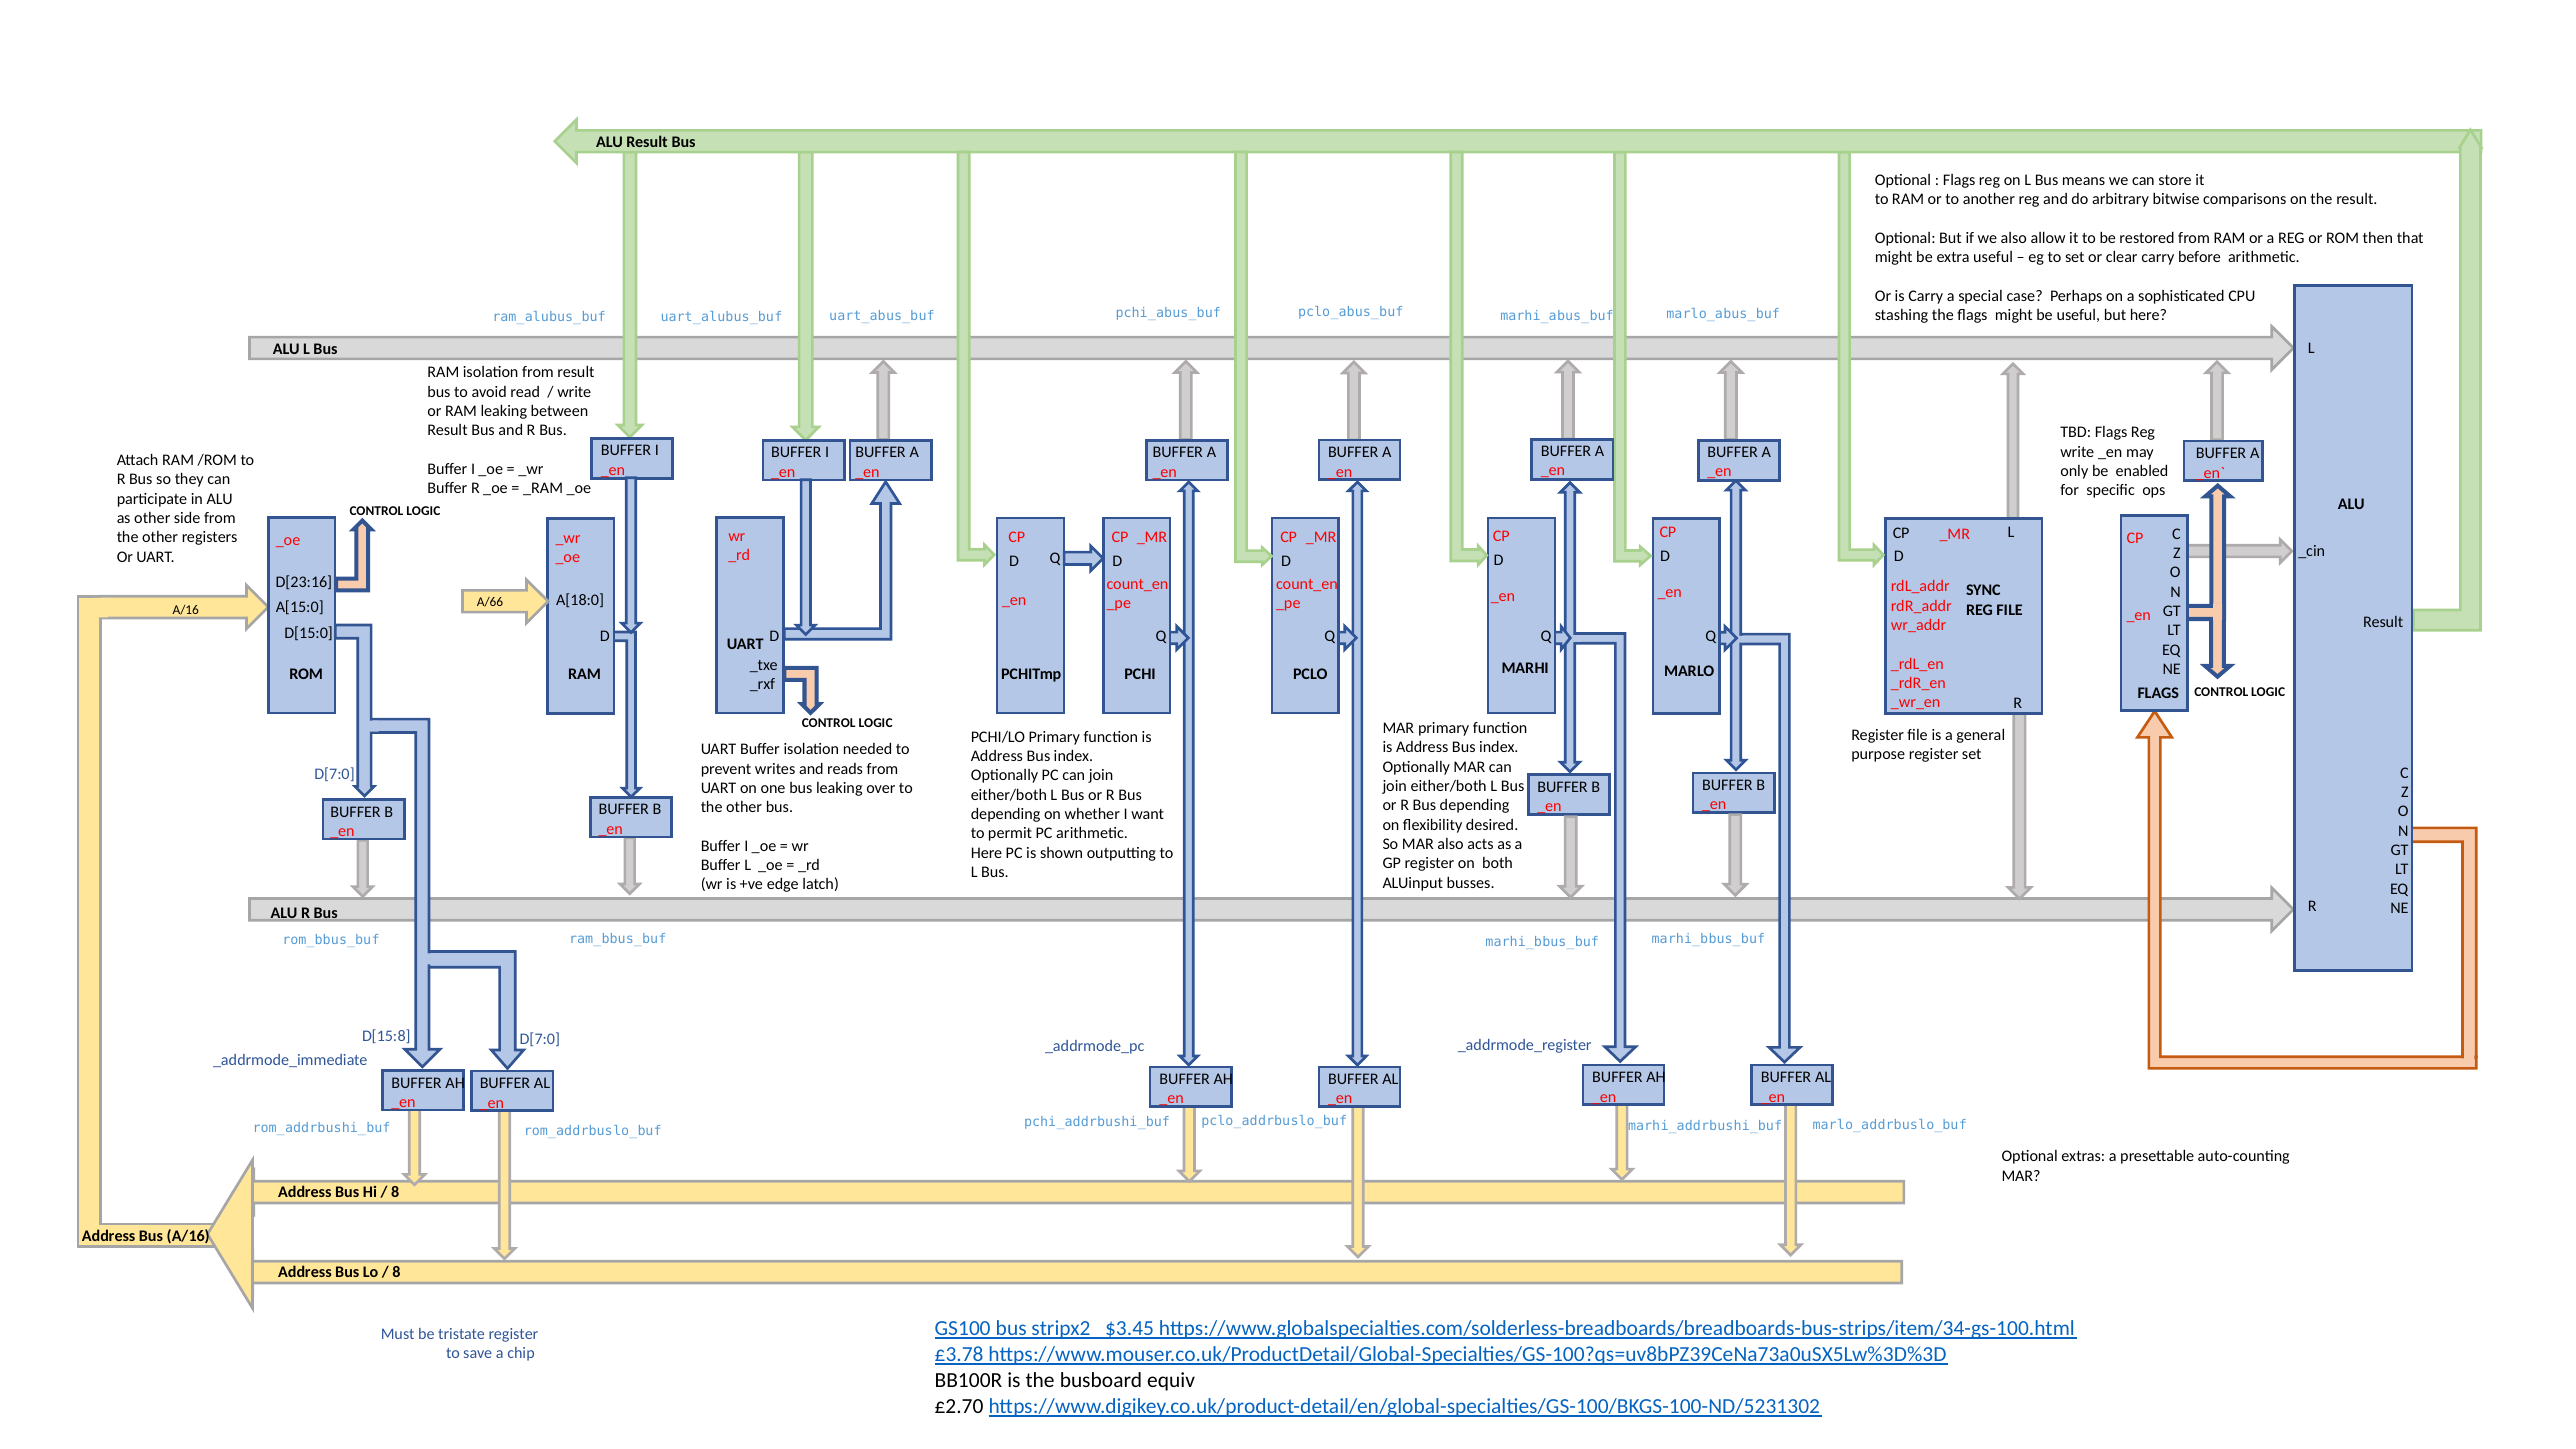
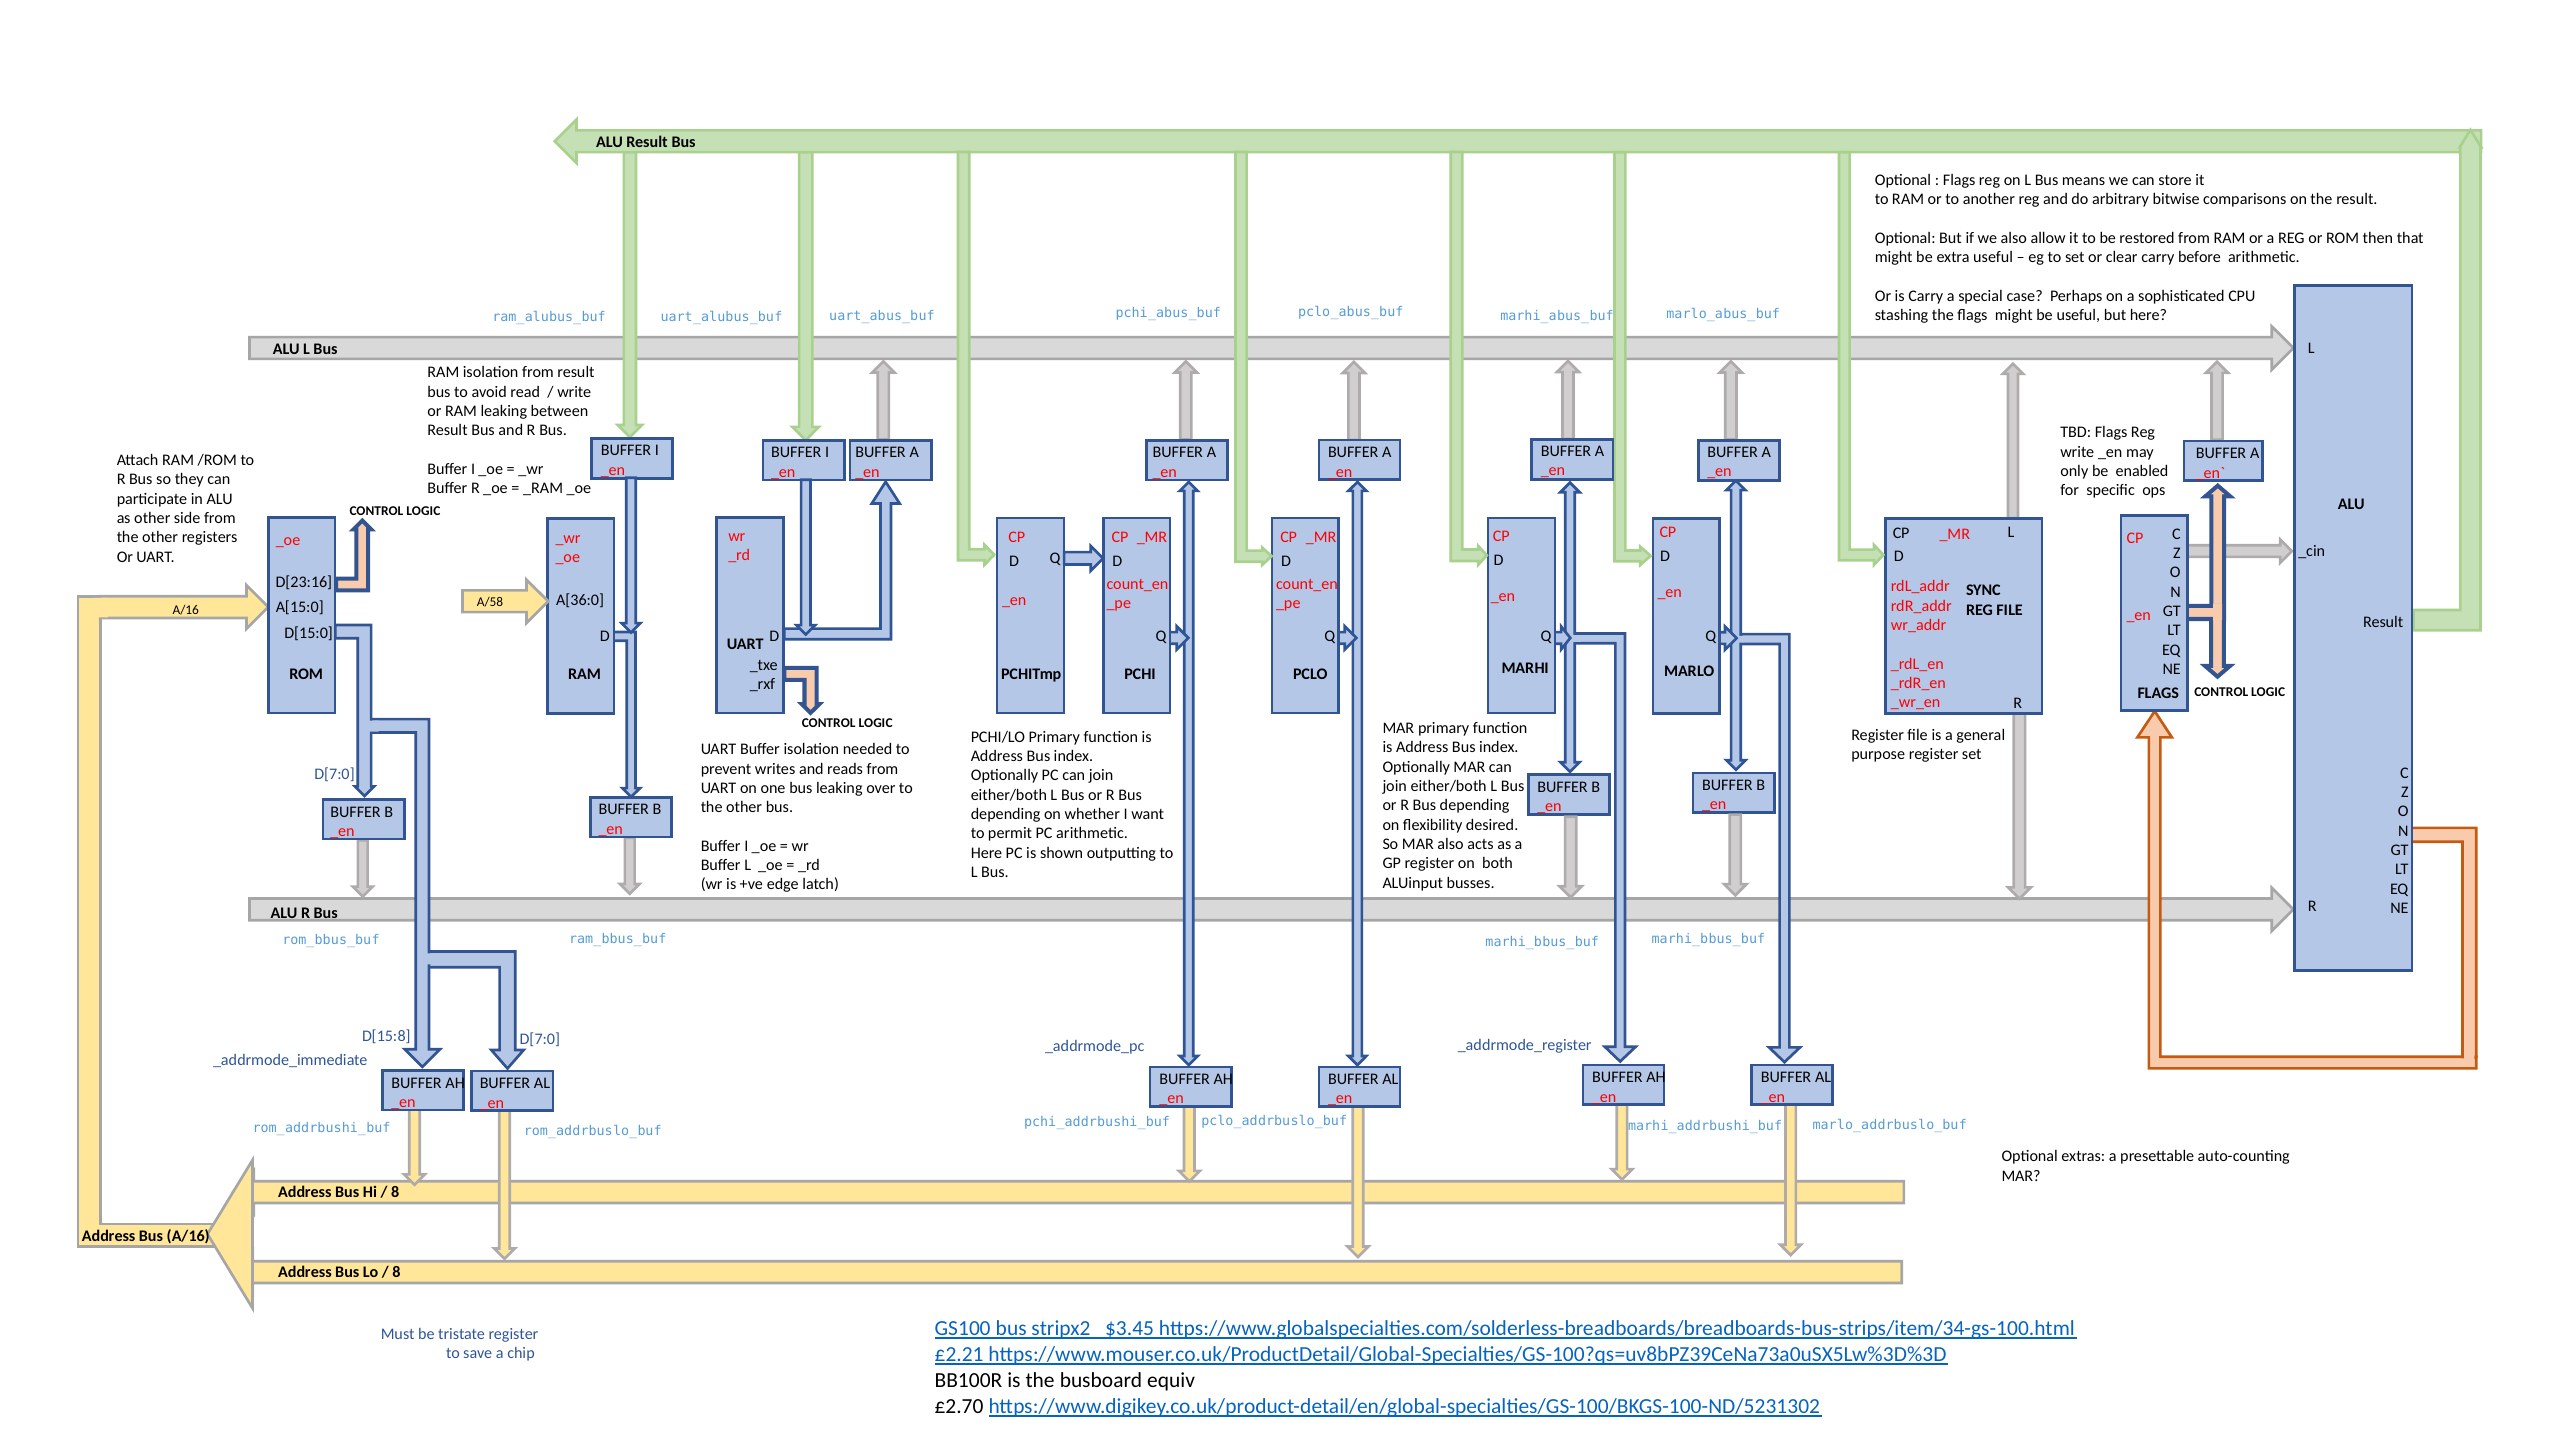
A/66: A/66 -> A/58
A[18:0: A[18:0 -> A[36:0
£3.78: £3.78 -> £2.21
